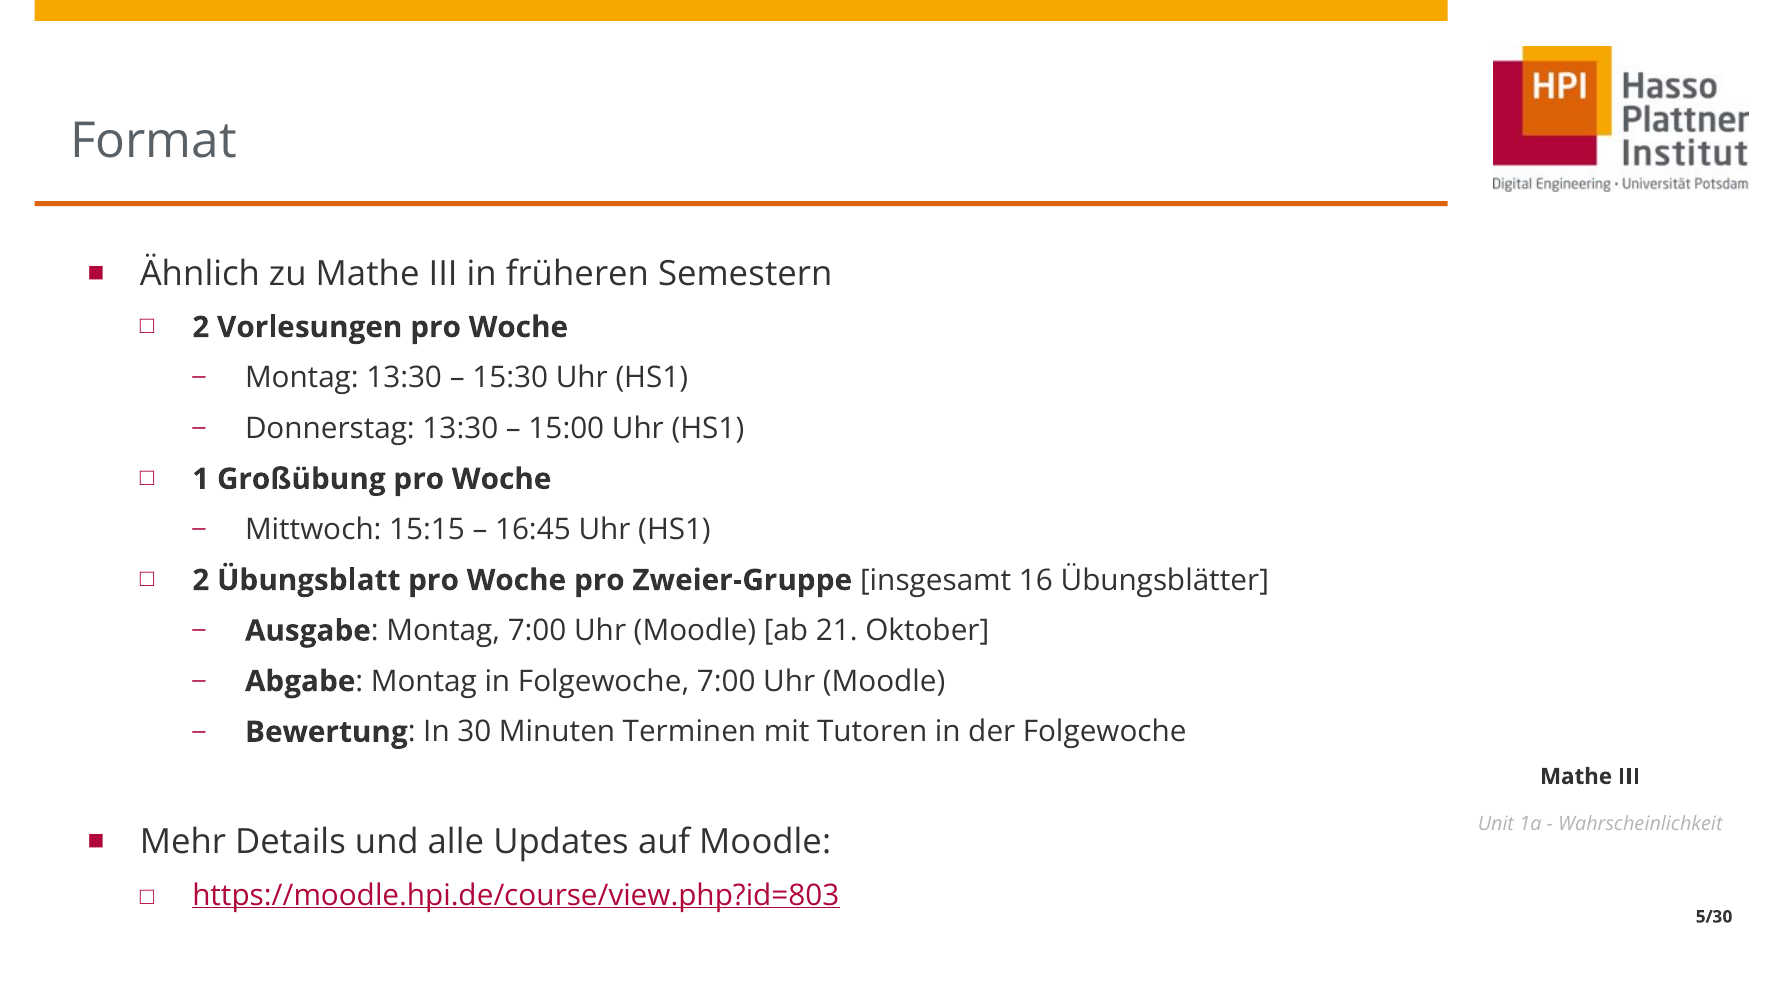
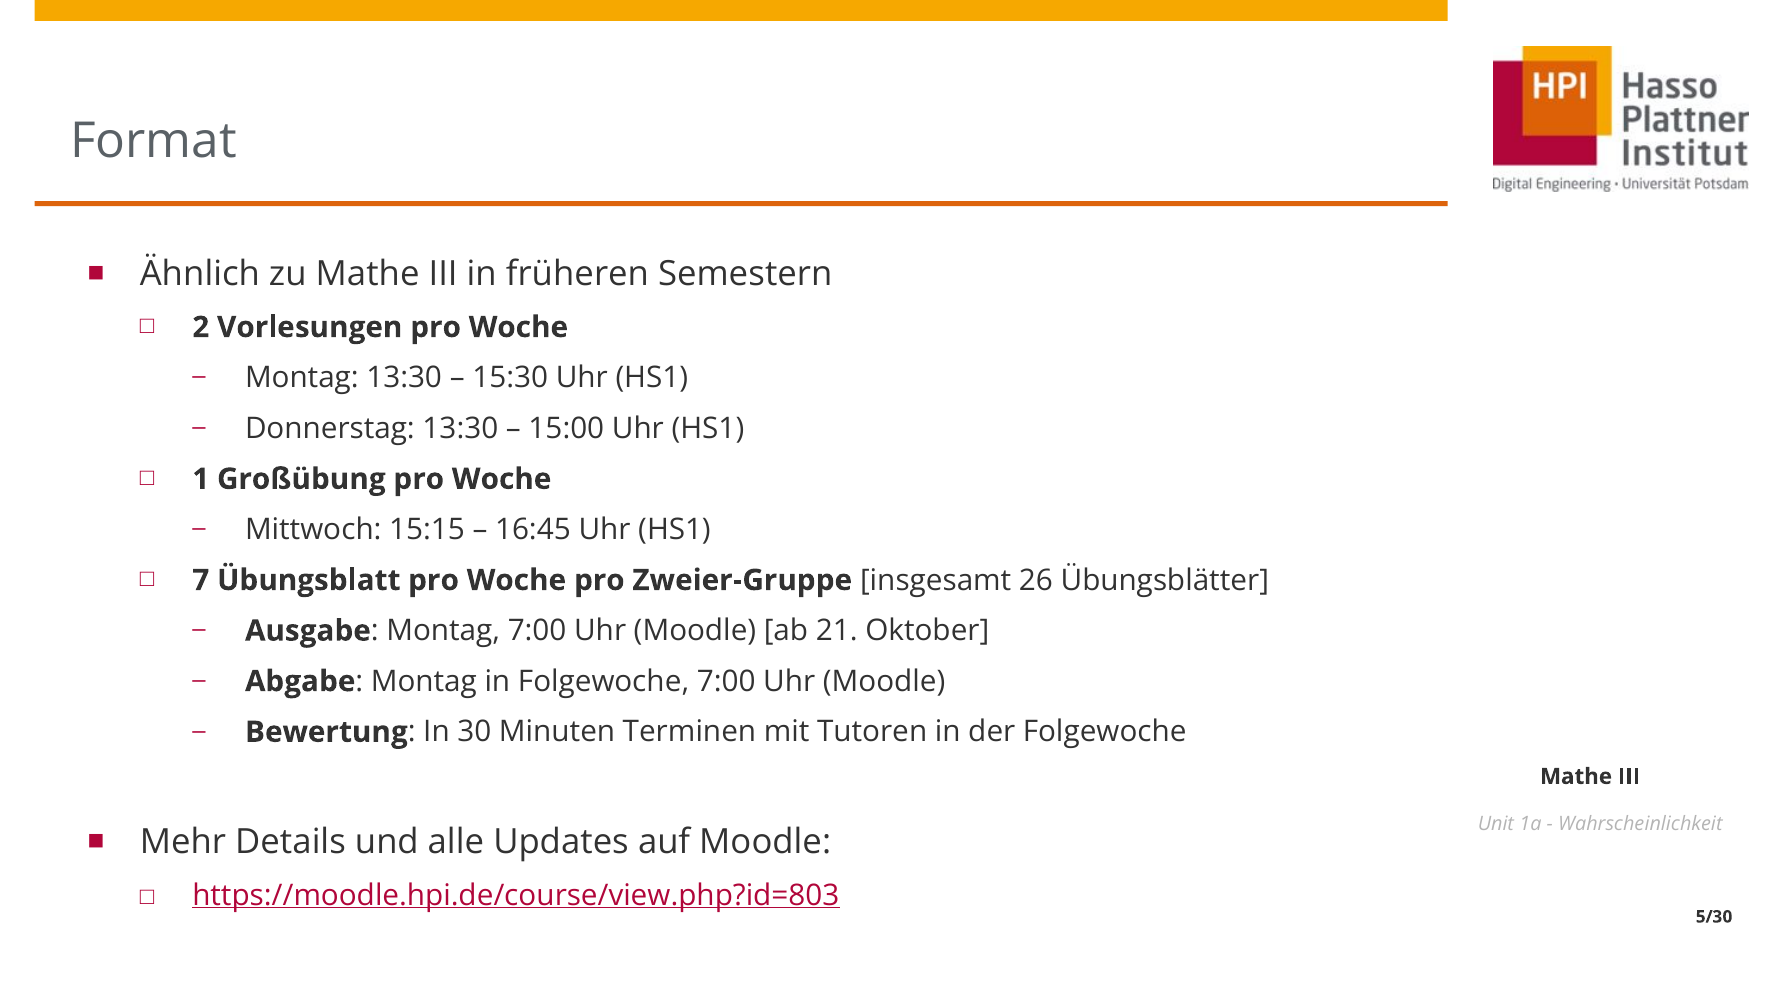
2 at (201, 580): 2 -> 7
16: 16 -> 26
